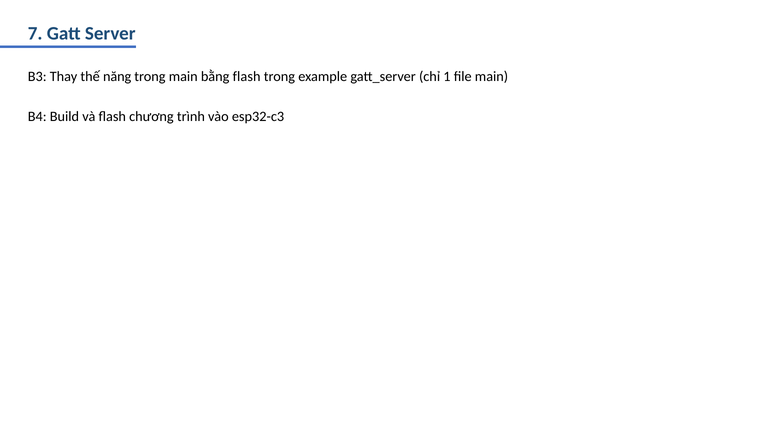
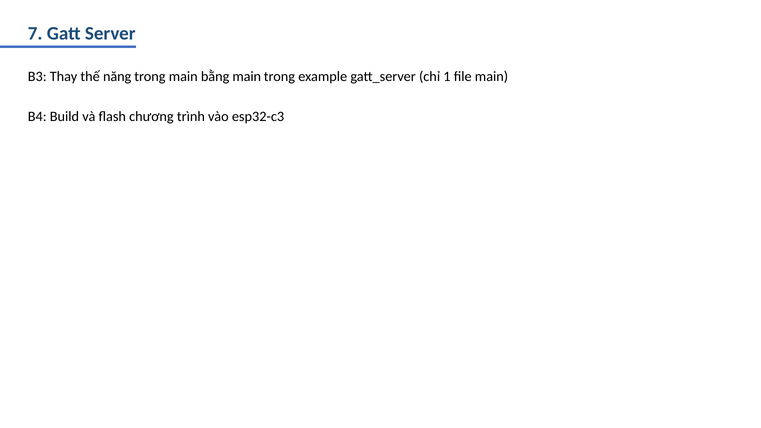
bằng flash: flash -> main
